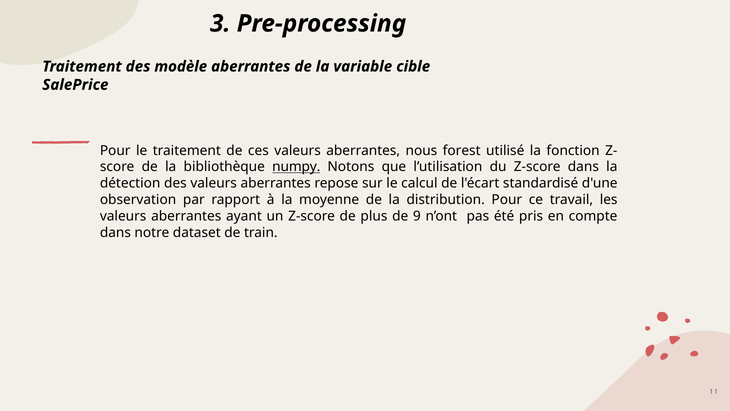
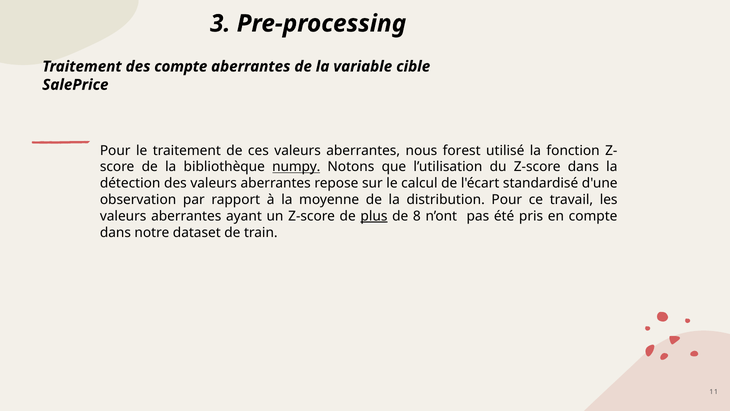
des modèle: modèle -> compte
plus underline: none -> present
9: 9 -> 8
